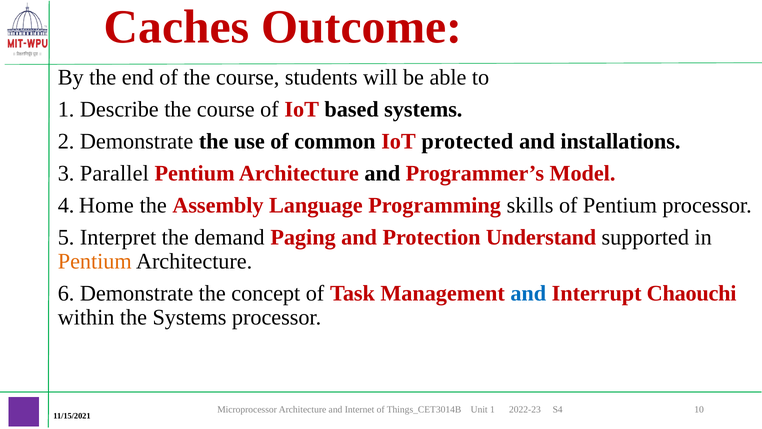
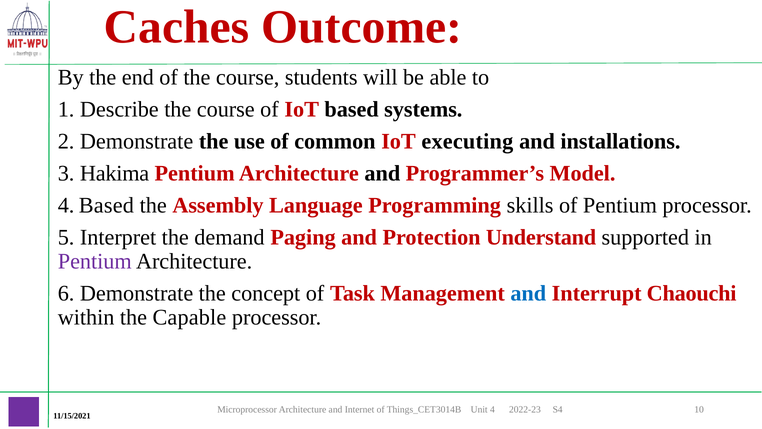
protected: protected -> executing
Parallel: Parallel -> Hakima
4 Home: Home -> Based
Pentium at (95, 261) colour: orange -> purple
the Systems: Systems -> Capable
Unit 1: 1 -> 4
